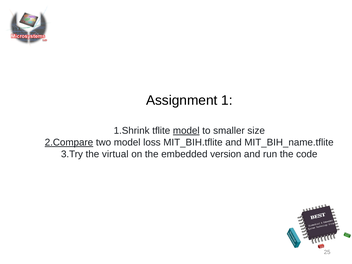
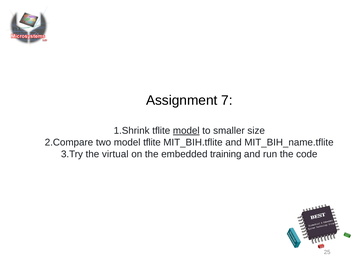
1: 1 -> 7
2.Compare underline: present -> none
model loss: loss -> tflite
version: version -> training
